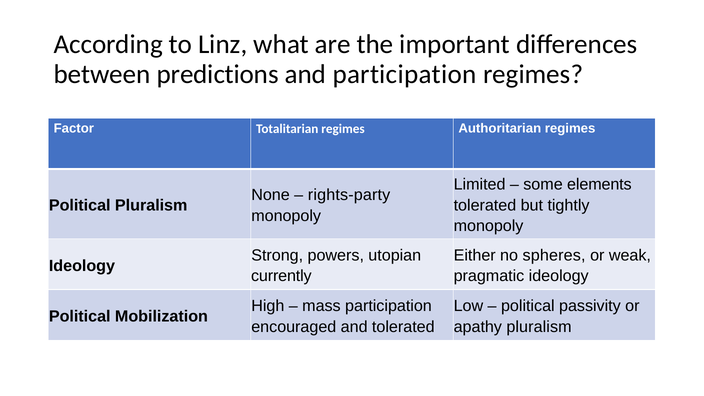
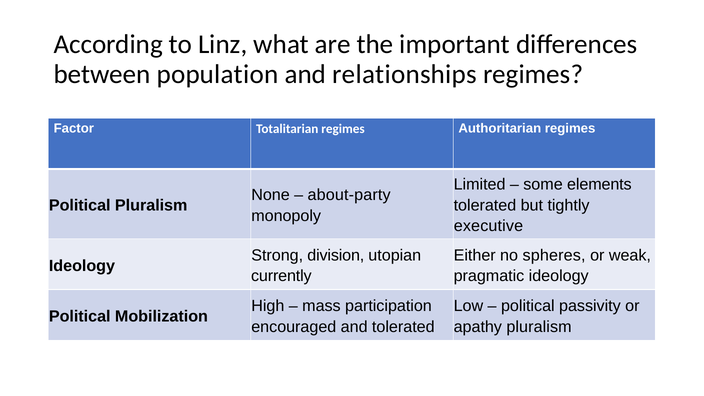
predictions: predictions -> population
and participation: participation -> relationships
rights-party: rights-party -> about-party
monopoly at (489, 226): monopoly -> executive
powers: powers -> division
